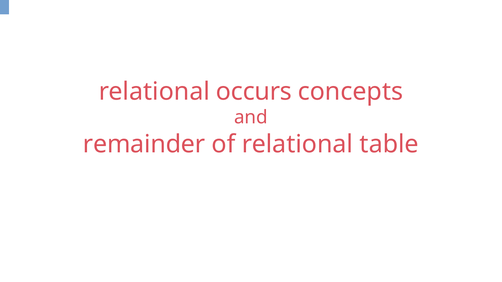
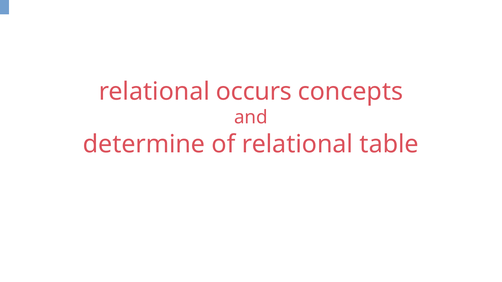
remainder: remainder -> determine
